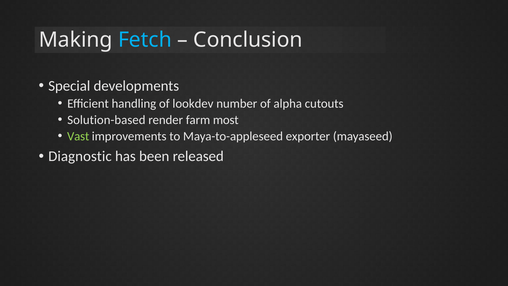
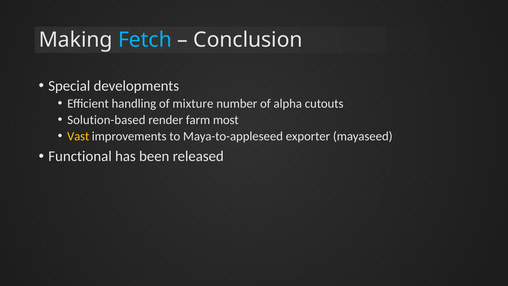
lookdev: lookdev -> mixture
Vast colour: light green -> yellow
Diagnostic: Diagnostic -> Functional
